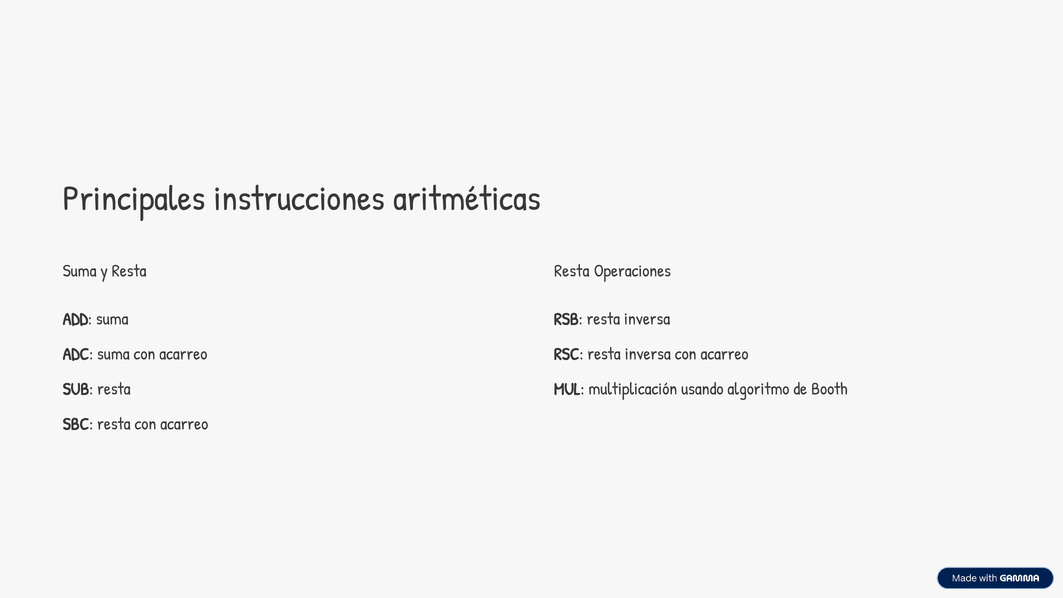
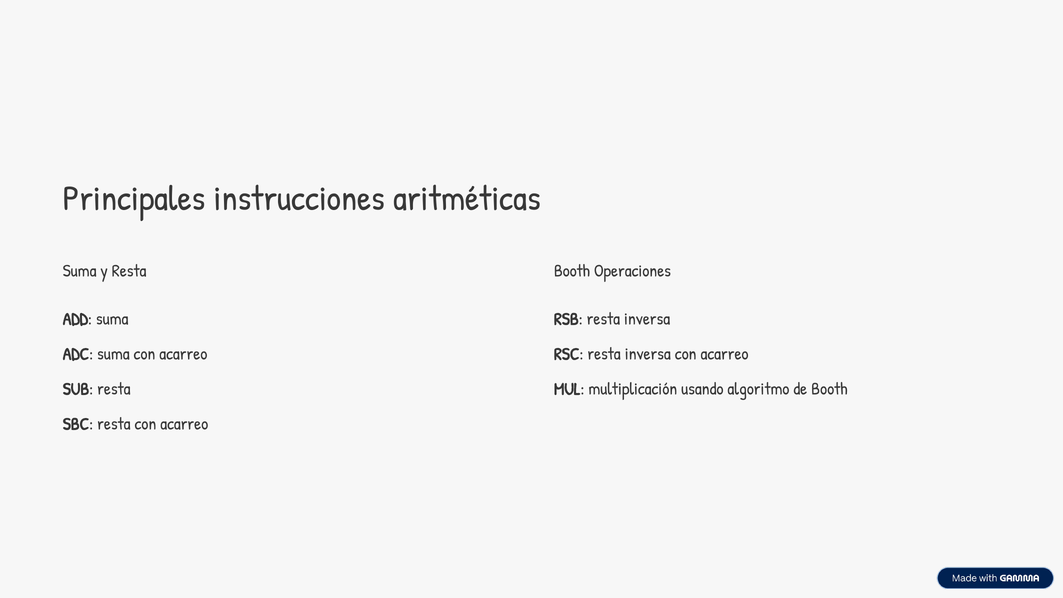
Resta at (572, 271): Resta -> Booth
